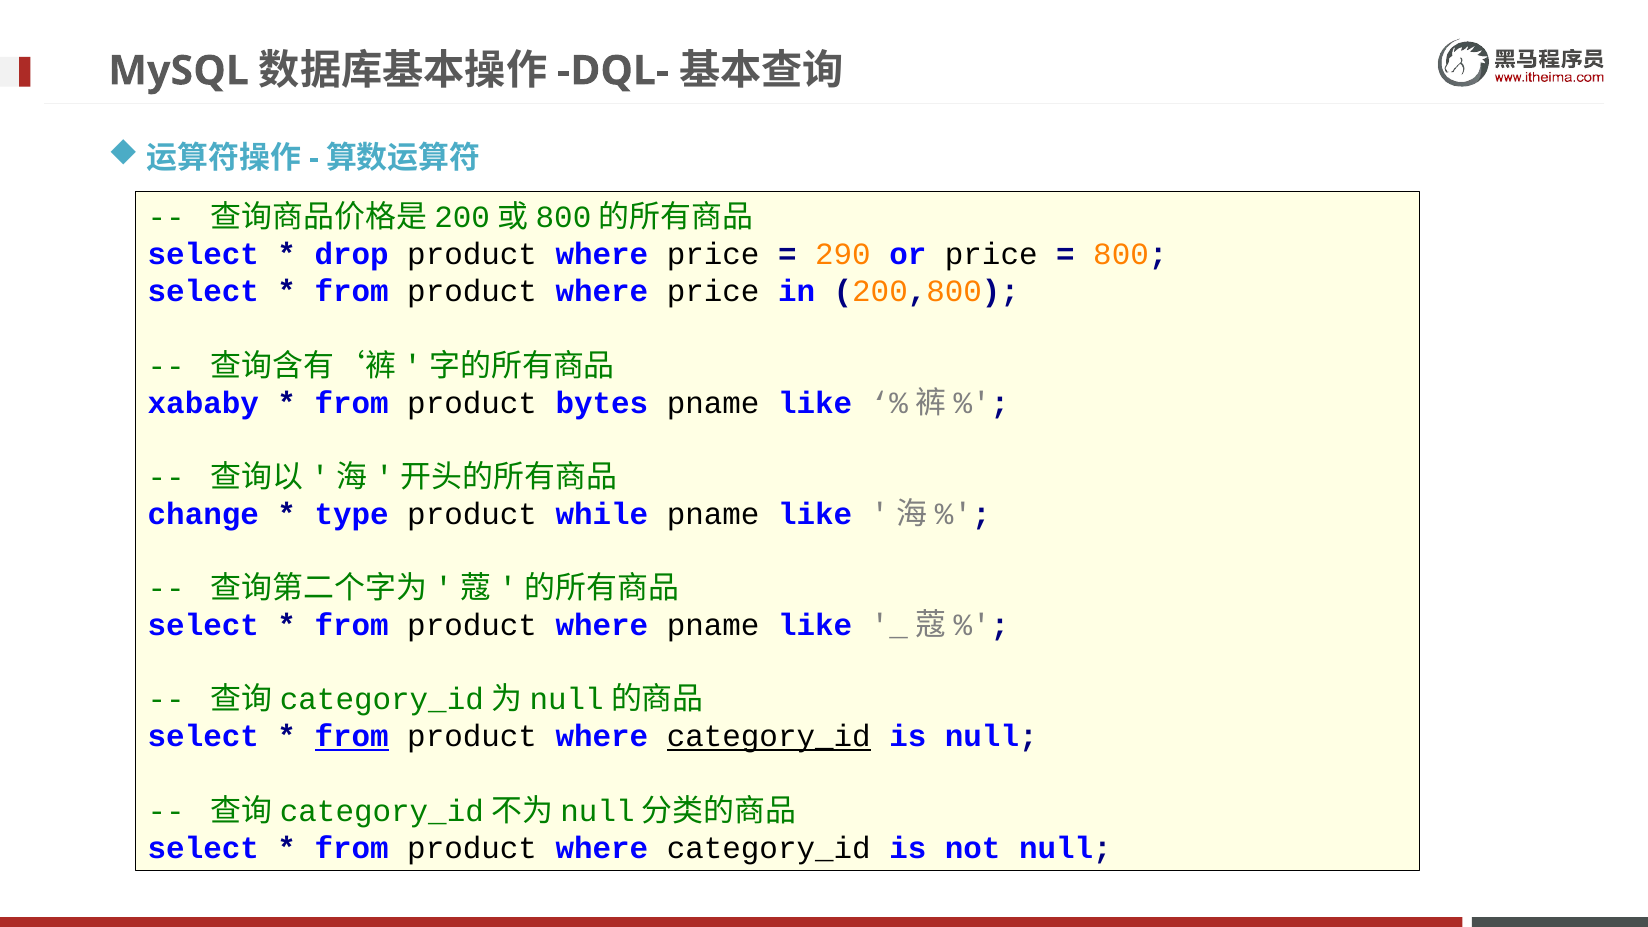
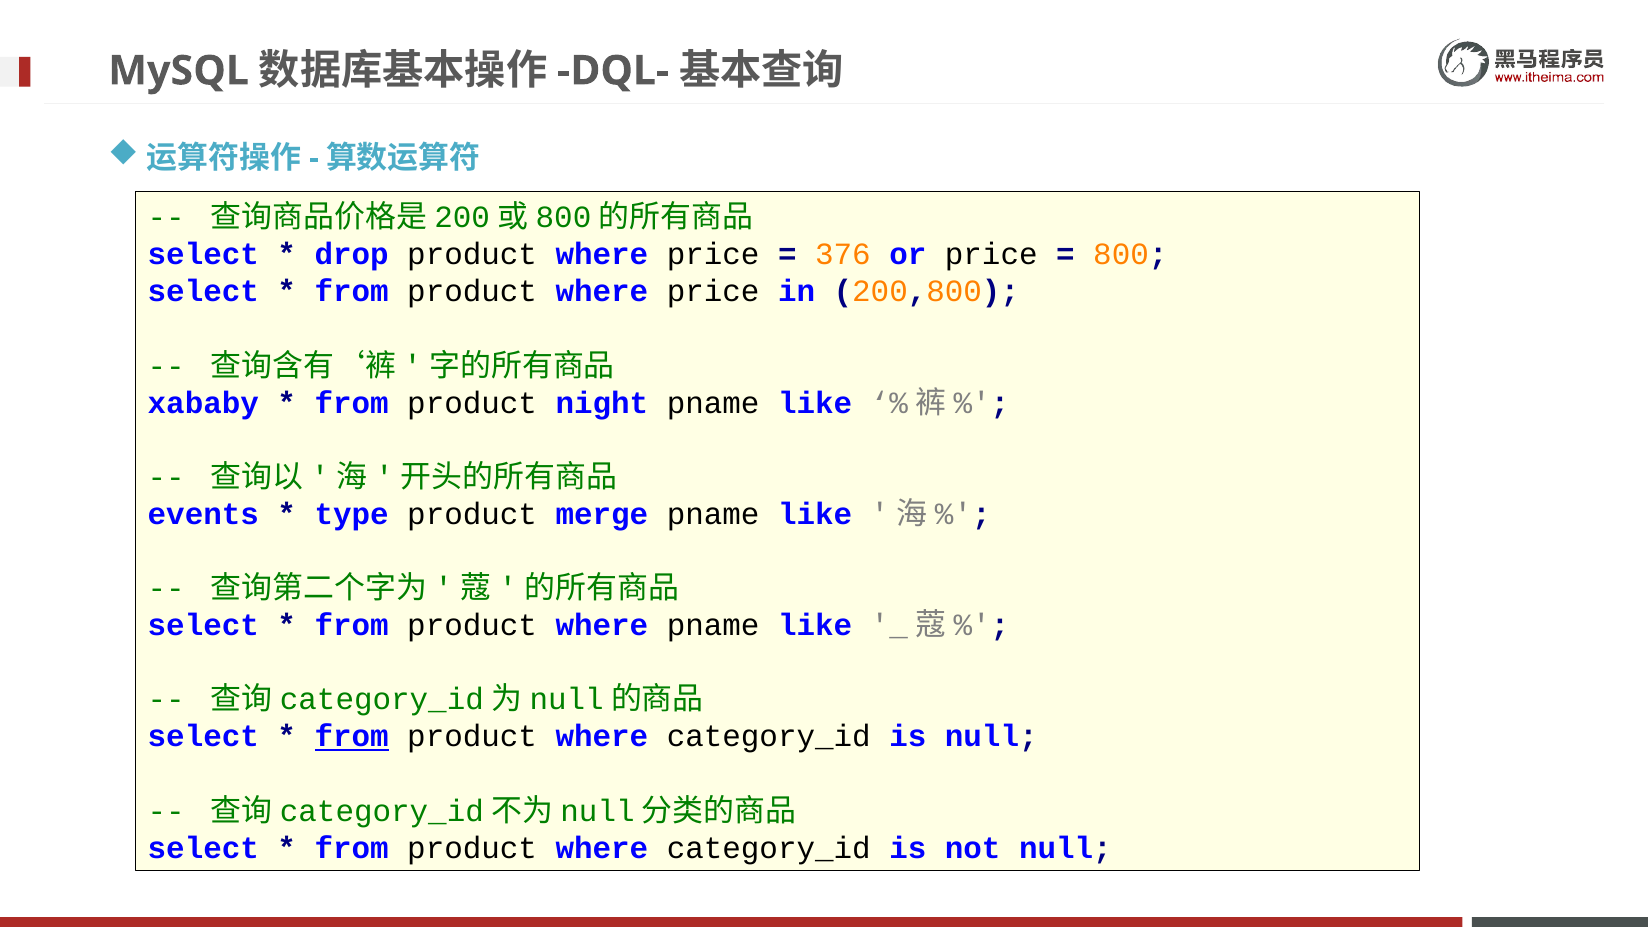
290: 290 -> 376
bytes: bytes -> night
change: change -> events
while: while -> merge
category_id at (769, 737) underline: present -> none
